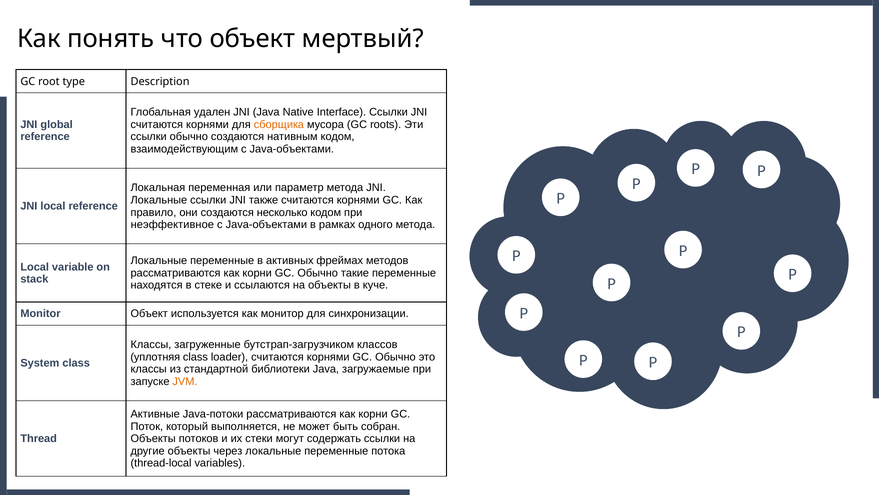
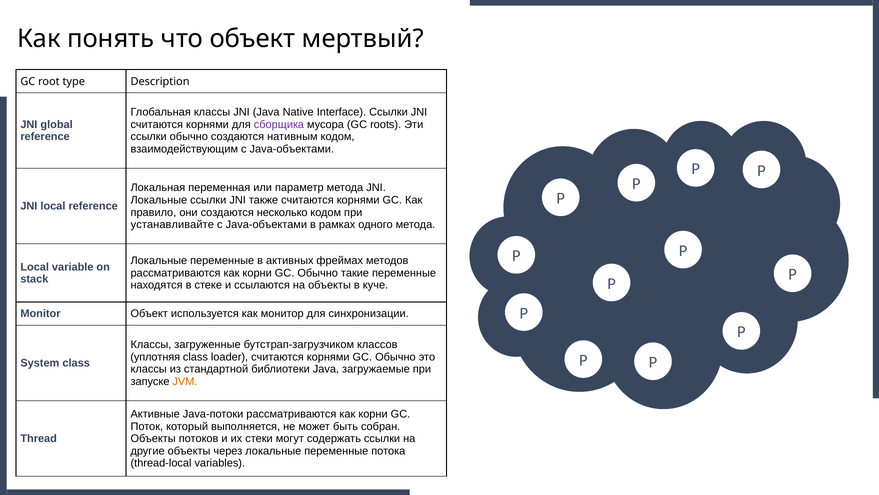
Глобальная удален: удален -> классы
сборщика colour: orange -> purple
неэффективное: неэффективное -> устанавливайте
